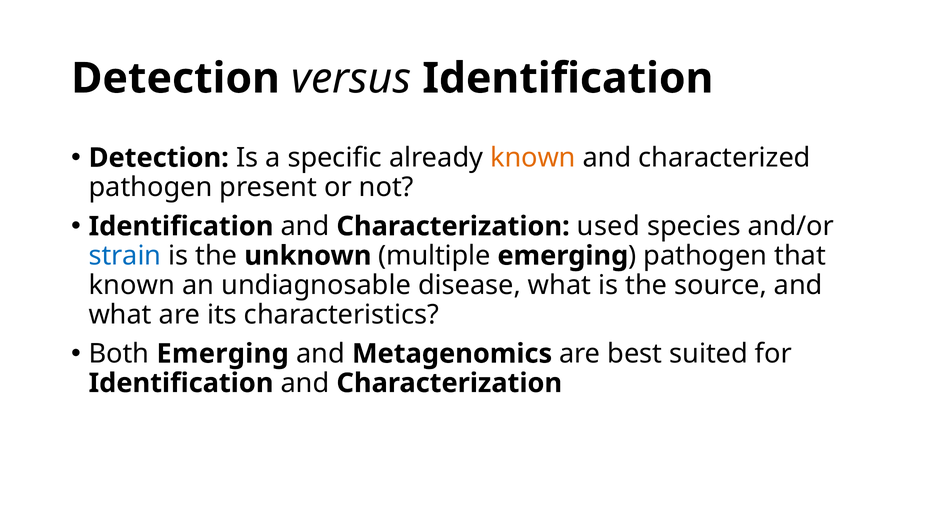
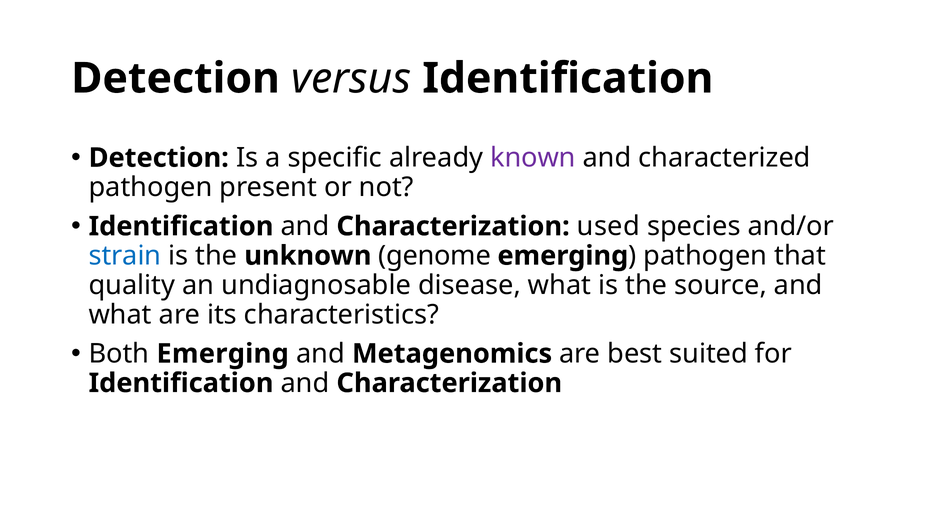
known at (533, 158) colour: orange -> purple
multiple: multiple -> genome
known at (132, 285): known -> quality
